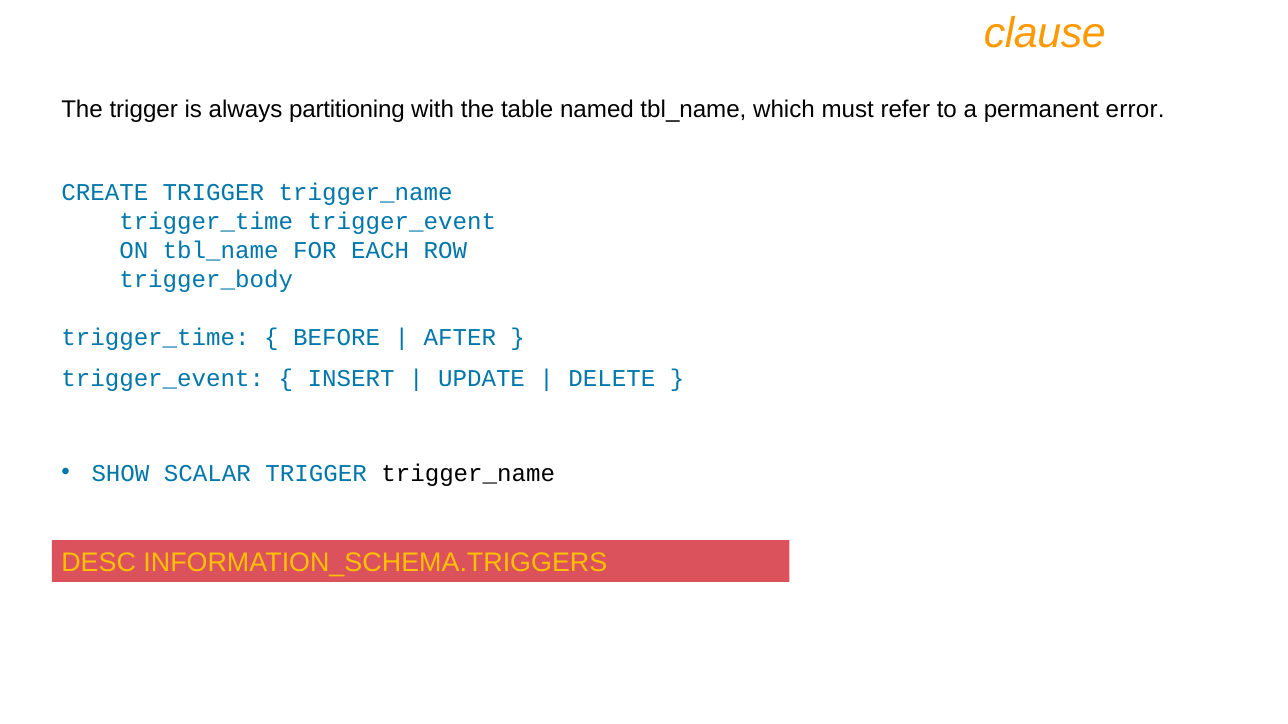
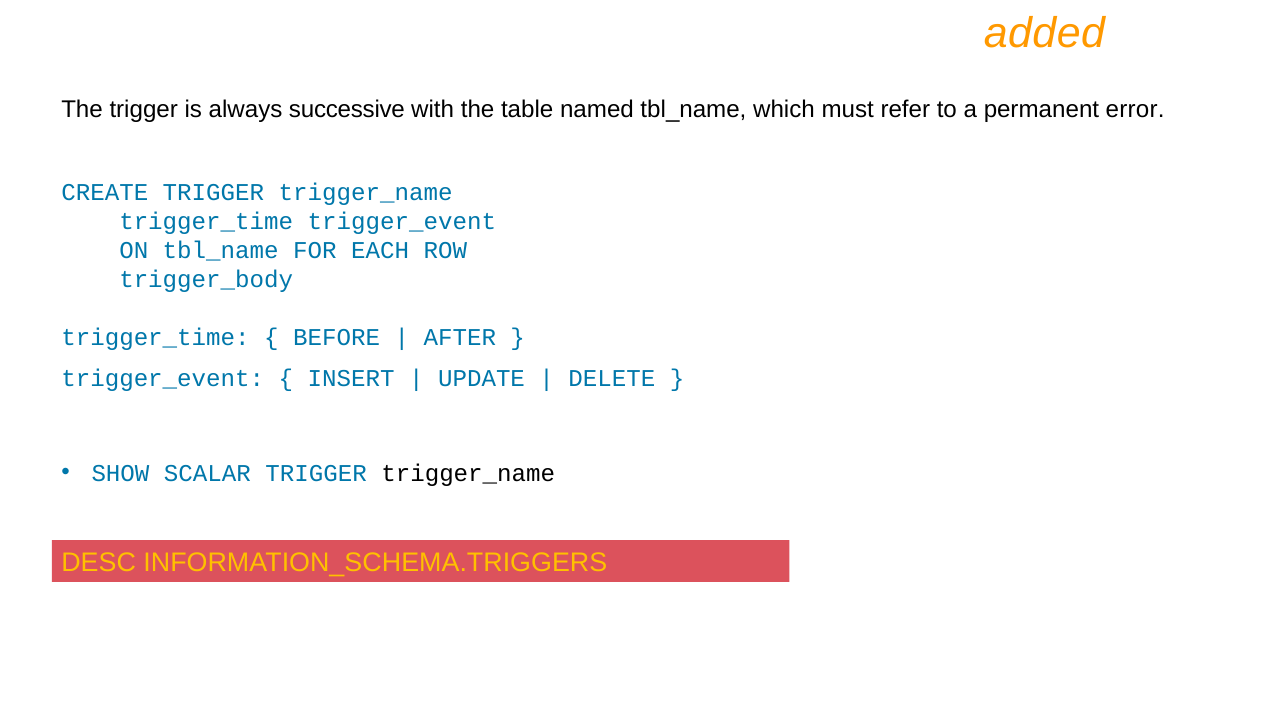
clause: clause -> added
partitioning: partitioning -> successive
